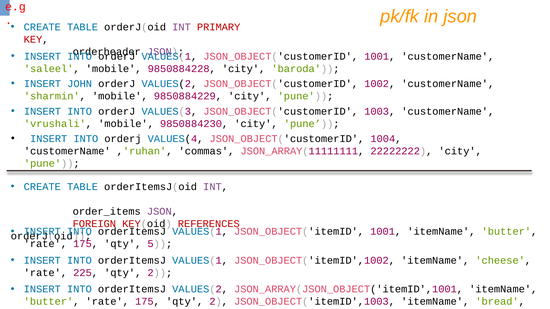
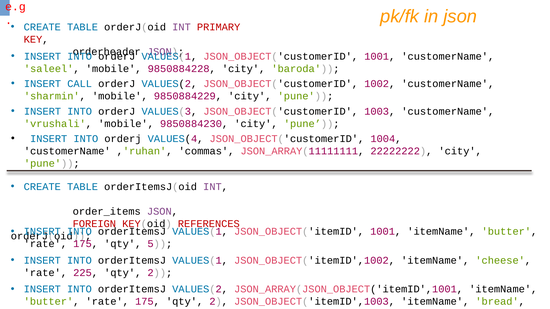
JOHN: JOHN -> CALL
